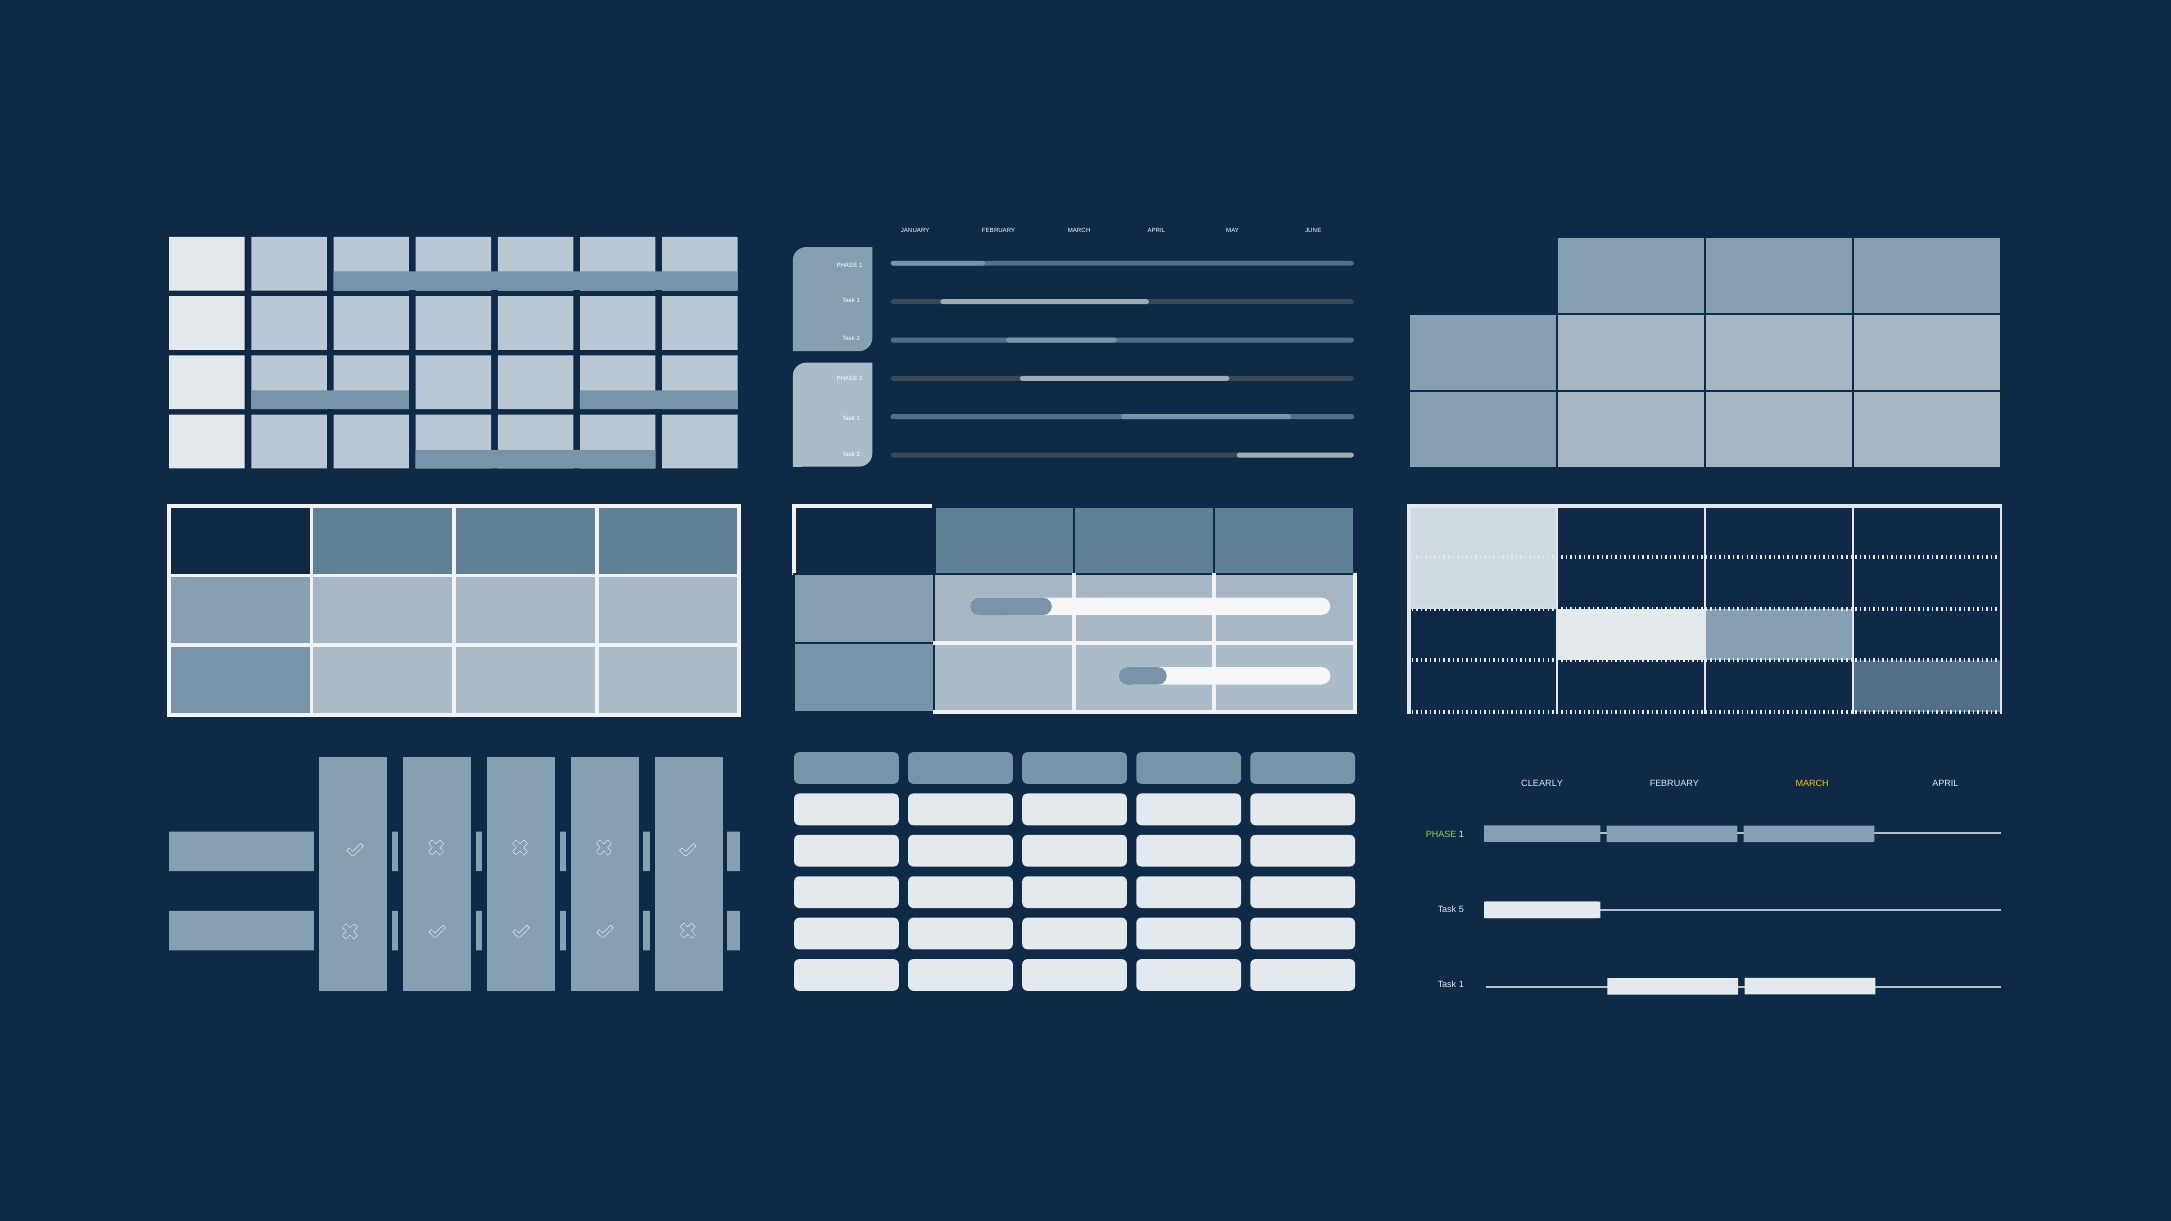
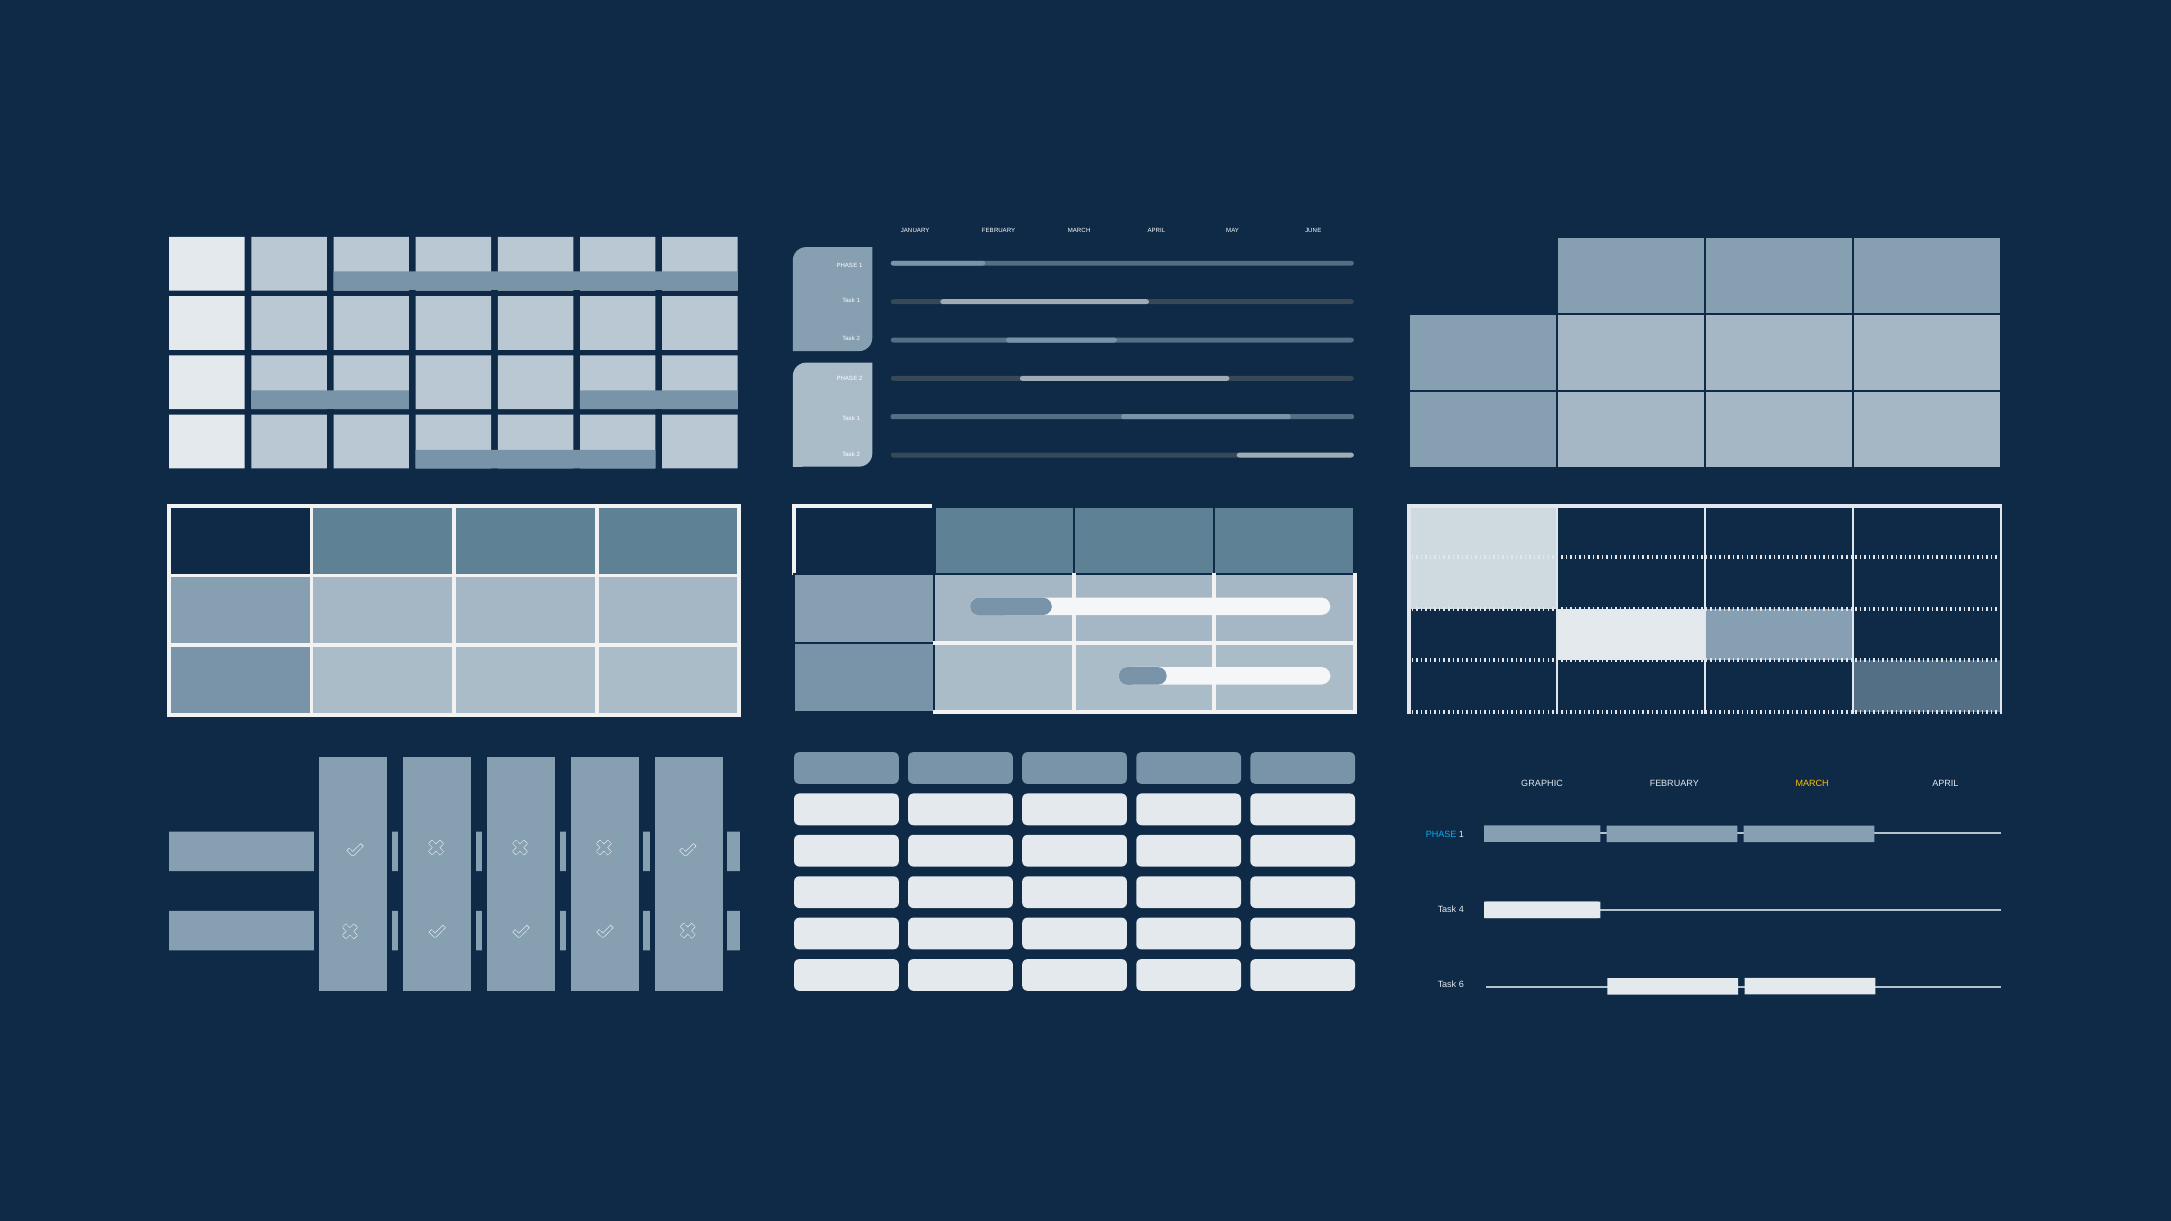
CLEARLY: CLEARLY -> GRAPHIC
PHASE at (1441, 834) colour: light green -> light blue
5: 5 -> 4
1 at (1461, 984): 1 -> 6
